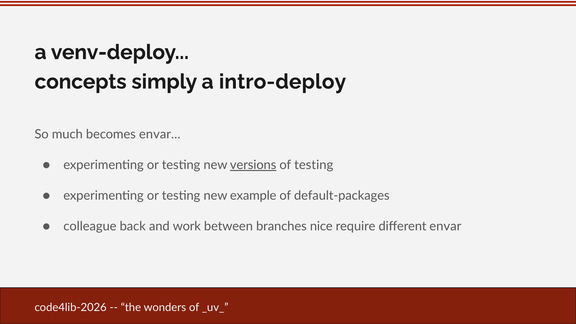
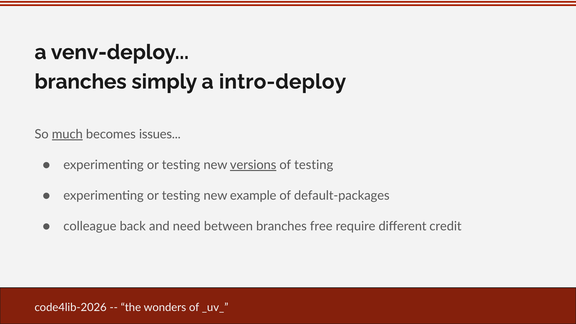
concepts at (81, 82): concepts -> branches
much underline: none -> present
becomes envar: envar -> issues
work: work -> need
nice: nice -> free
different envar: envar -> credit
